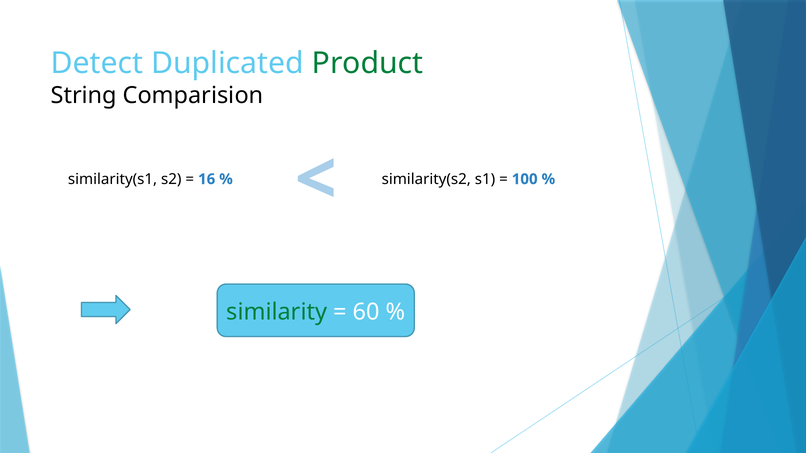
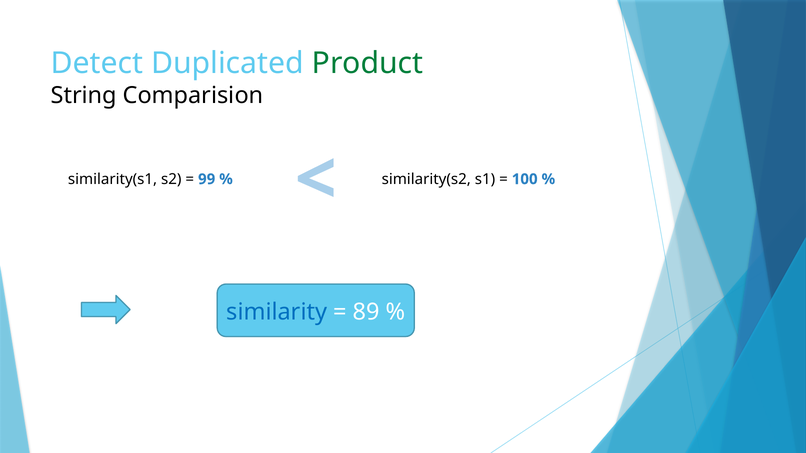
16: 16 -> 99
similarity colour: green -> blue
60: 60 -> 89
